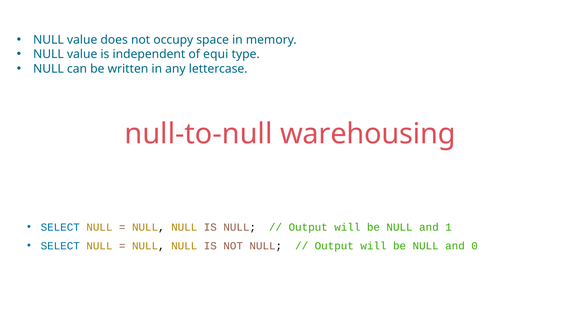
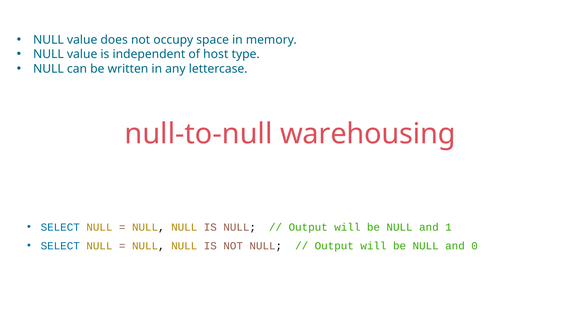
equi: equi -> host
